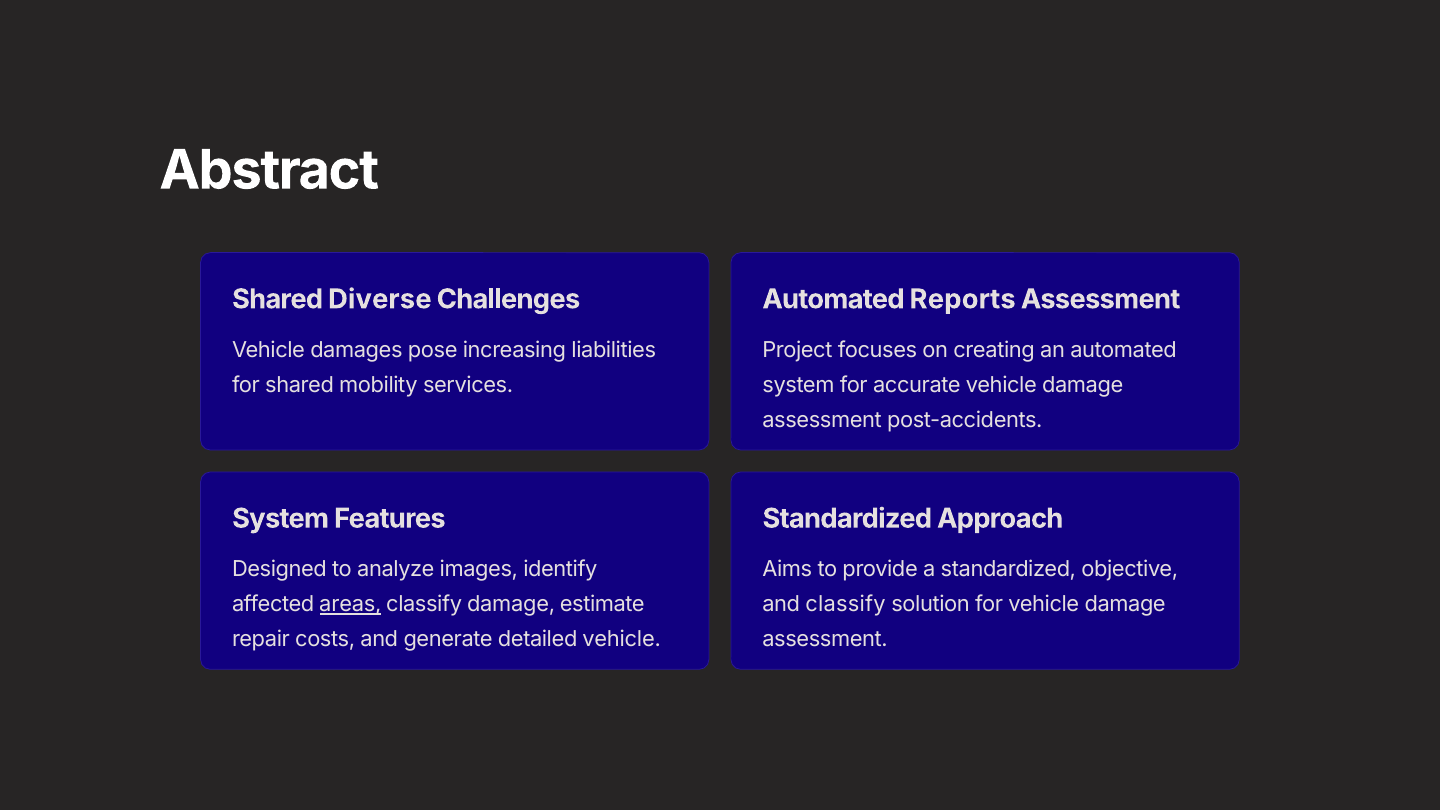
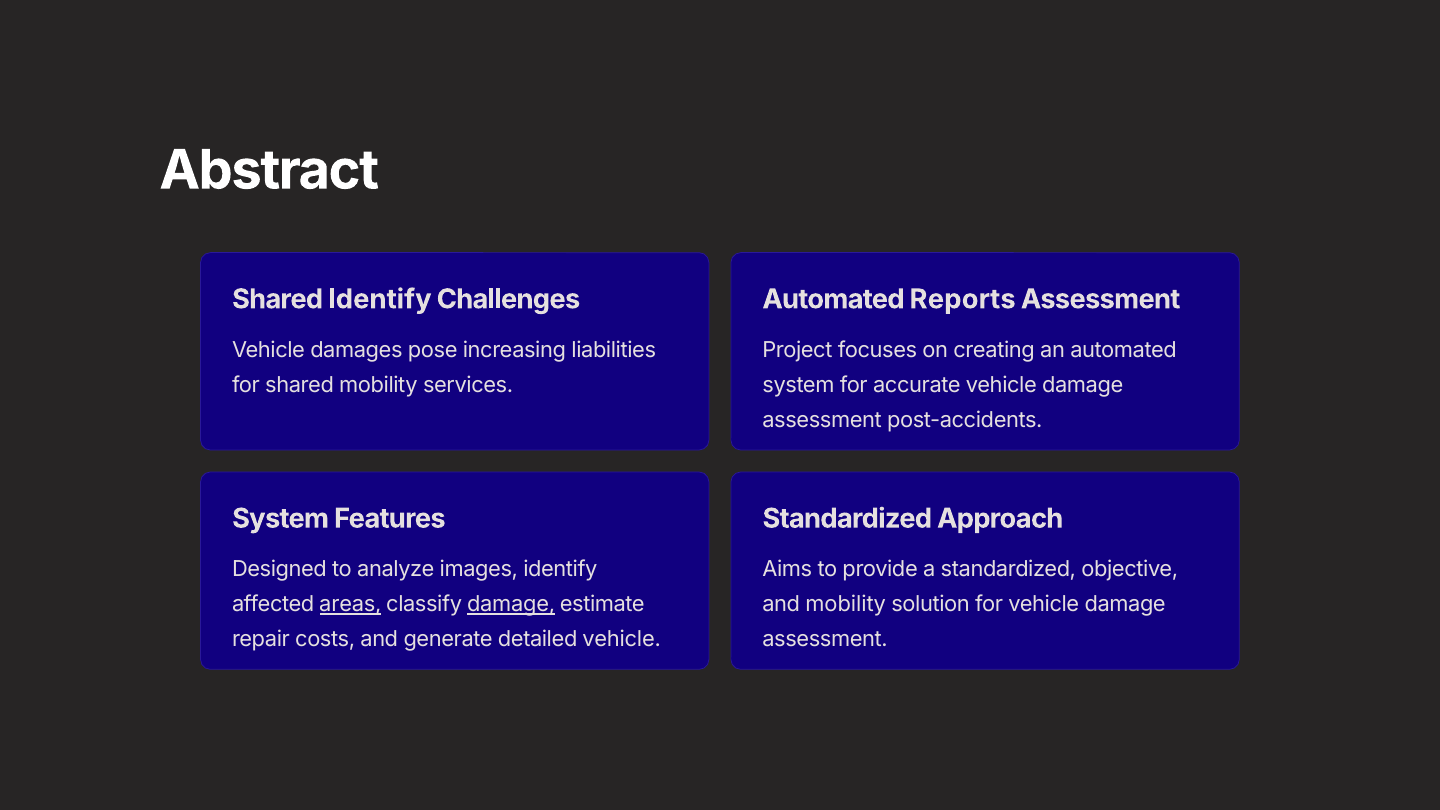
Shared Diverse: Diverse -> Identify
damage at (511, 605) underline: none -> present
and classify: classify -> mobility
